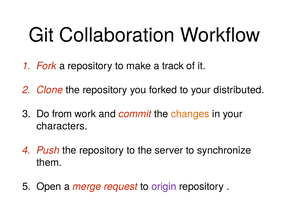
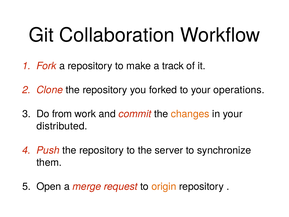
distributed: distributed -> operations
characters: characters -> distributed
origin colour: purple -> orange
